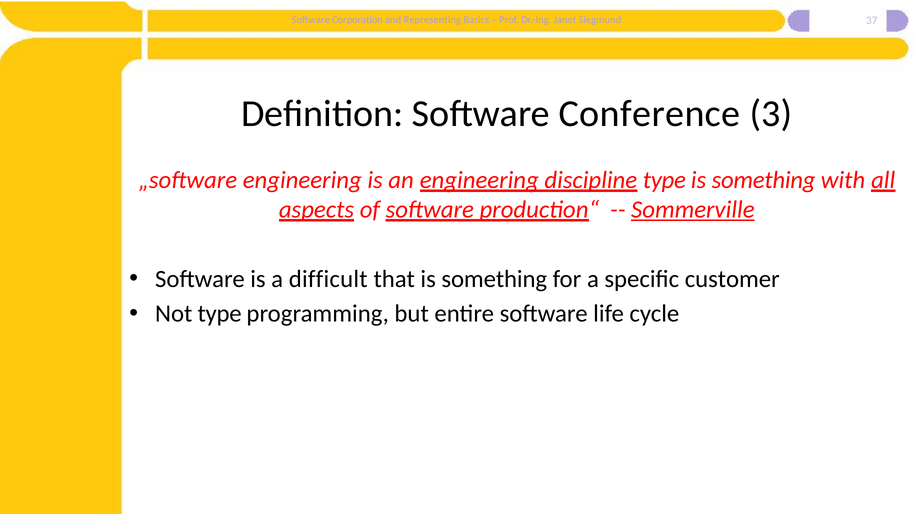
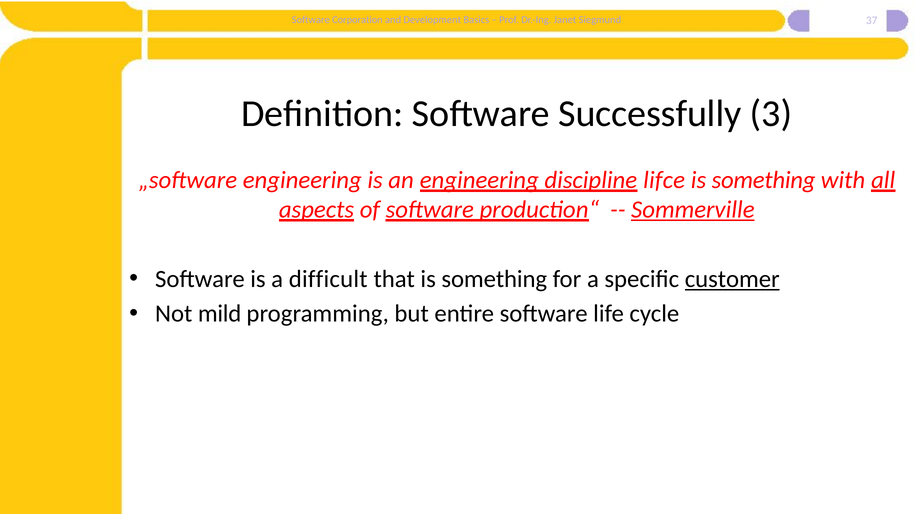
Representing: Representing -> Development
Conference: Conference -> Successfully
discipline type: type -> lifce
customer underline: none -> present
Not type: type -> mild
